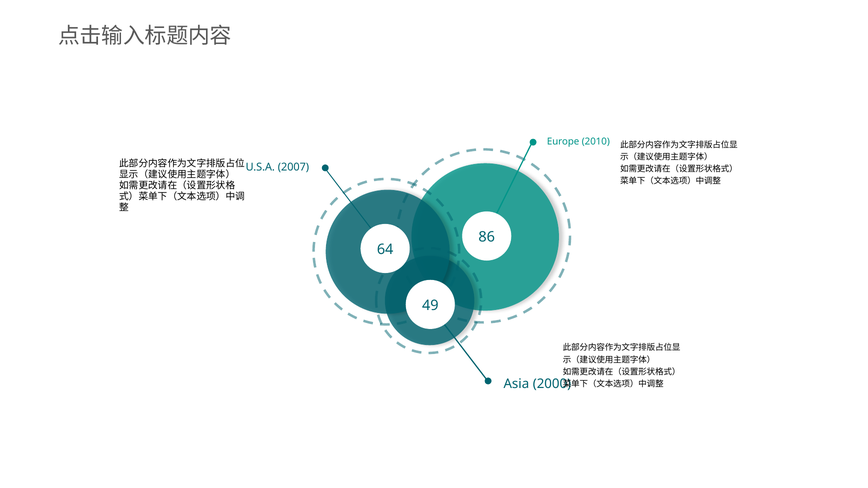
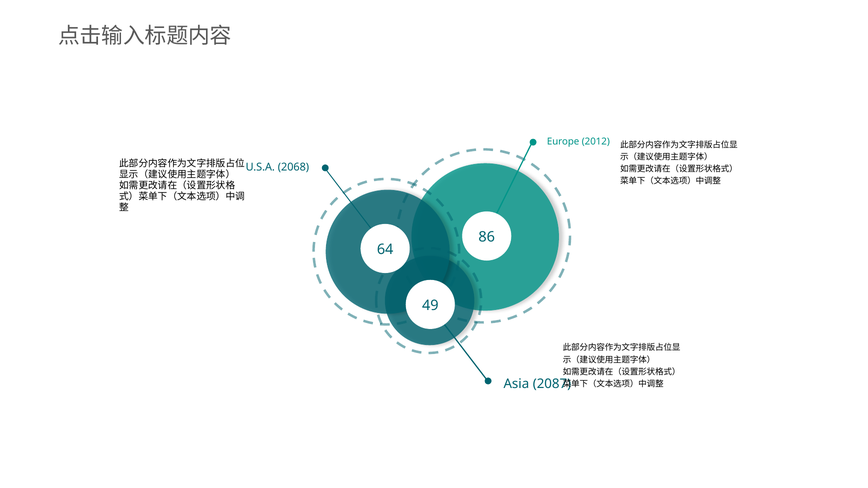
2010: 2010 -> 2012
2007: 2007 -> 2068
2000: 2000 -> 2087
